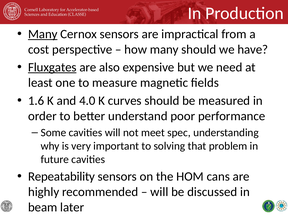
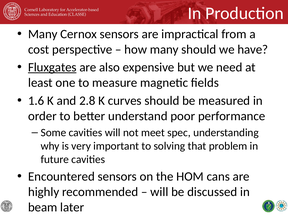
Many at (43, 34) underline: present -> none
4.0: 4.0 -> 2.8
Repeatability: Repeatability -> Encountered
